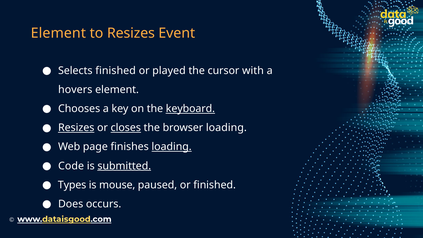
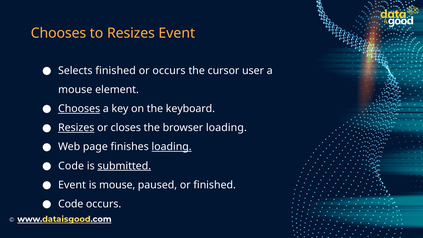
Element at (58, 33): Element -> Chooses
or played: played -> occurs
with: with -> user
hovers at (75, 90): hovers -> mouse
Chooses at (79, 109) underline: none -> present
keyboard underline: present -> none
closes underline: present -> none
Types at (72, 185): Types -> Event
Does at (71, 204): Does -> Code
